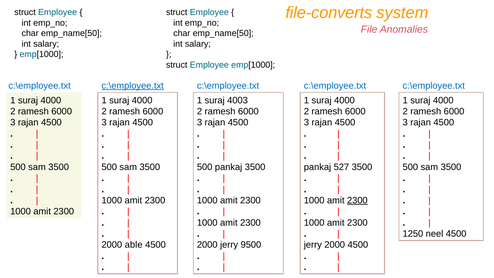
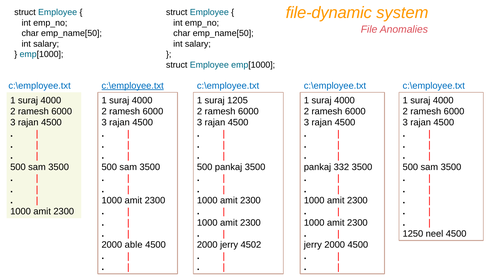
file-converts: file-converts -> file-dynamic
4003: 4003 -> 1205
527: 527 -> 332
2300 at (357, 200) underline: present -> none
9500: 9500 -> 4502
